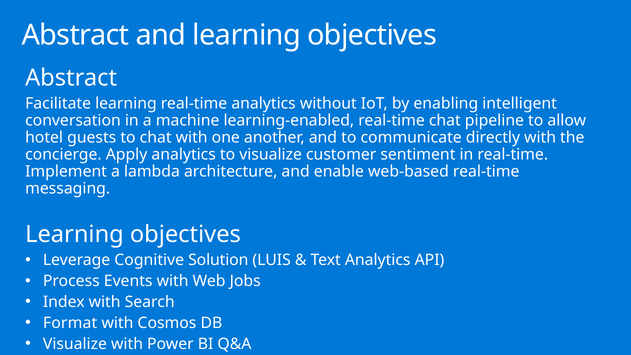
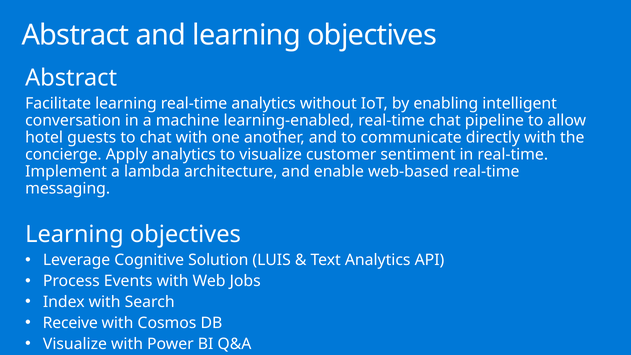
Format: Format -> Receive
